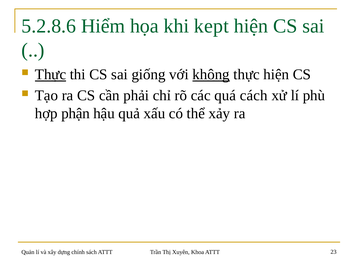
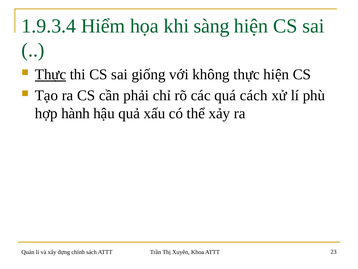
5.2.8.6: 5.2.8.6 -> 1.9.3.4
kept: kept -> sàng
không underline: present -> none
phận: phận -> hành
